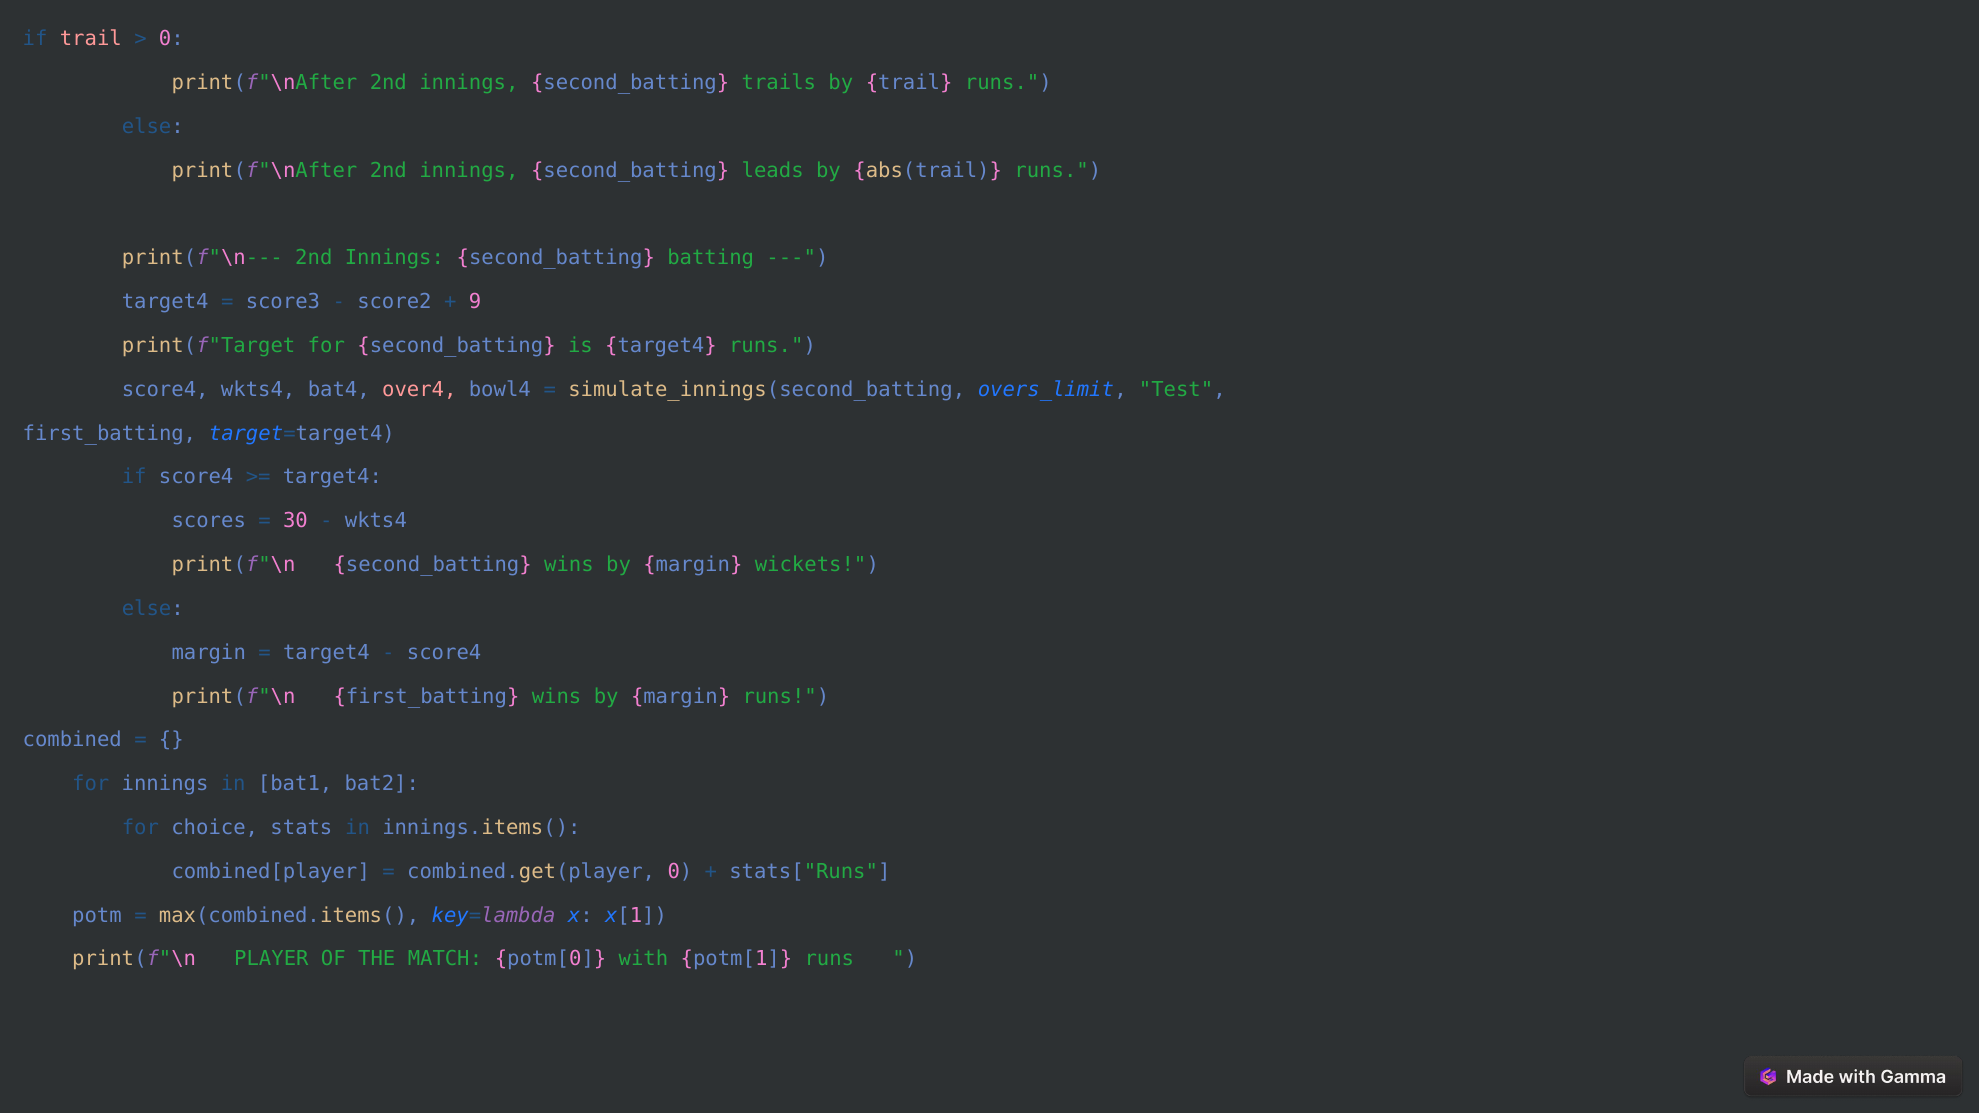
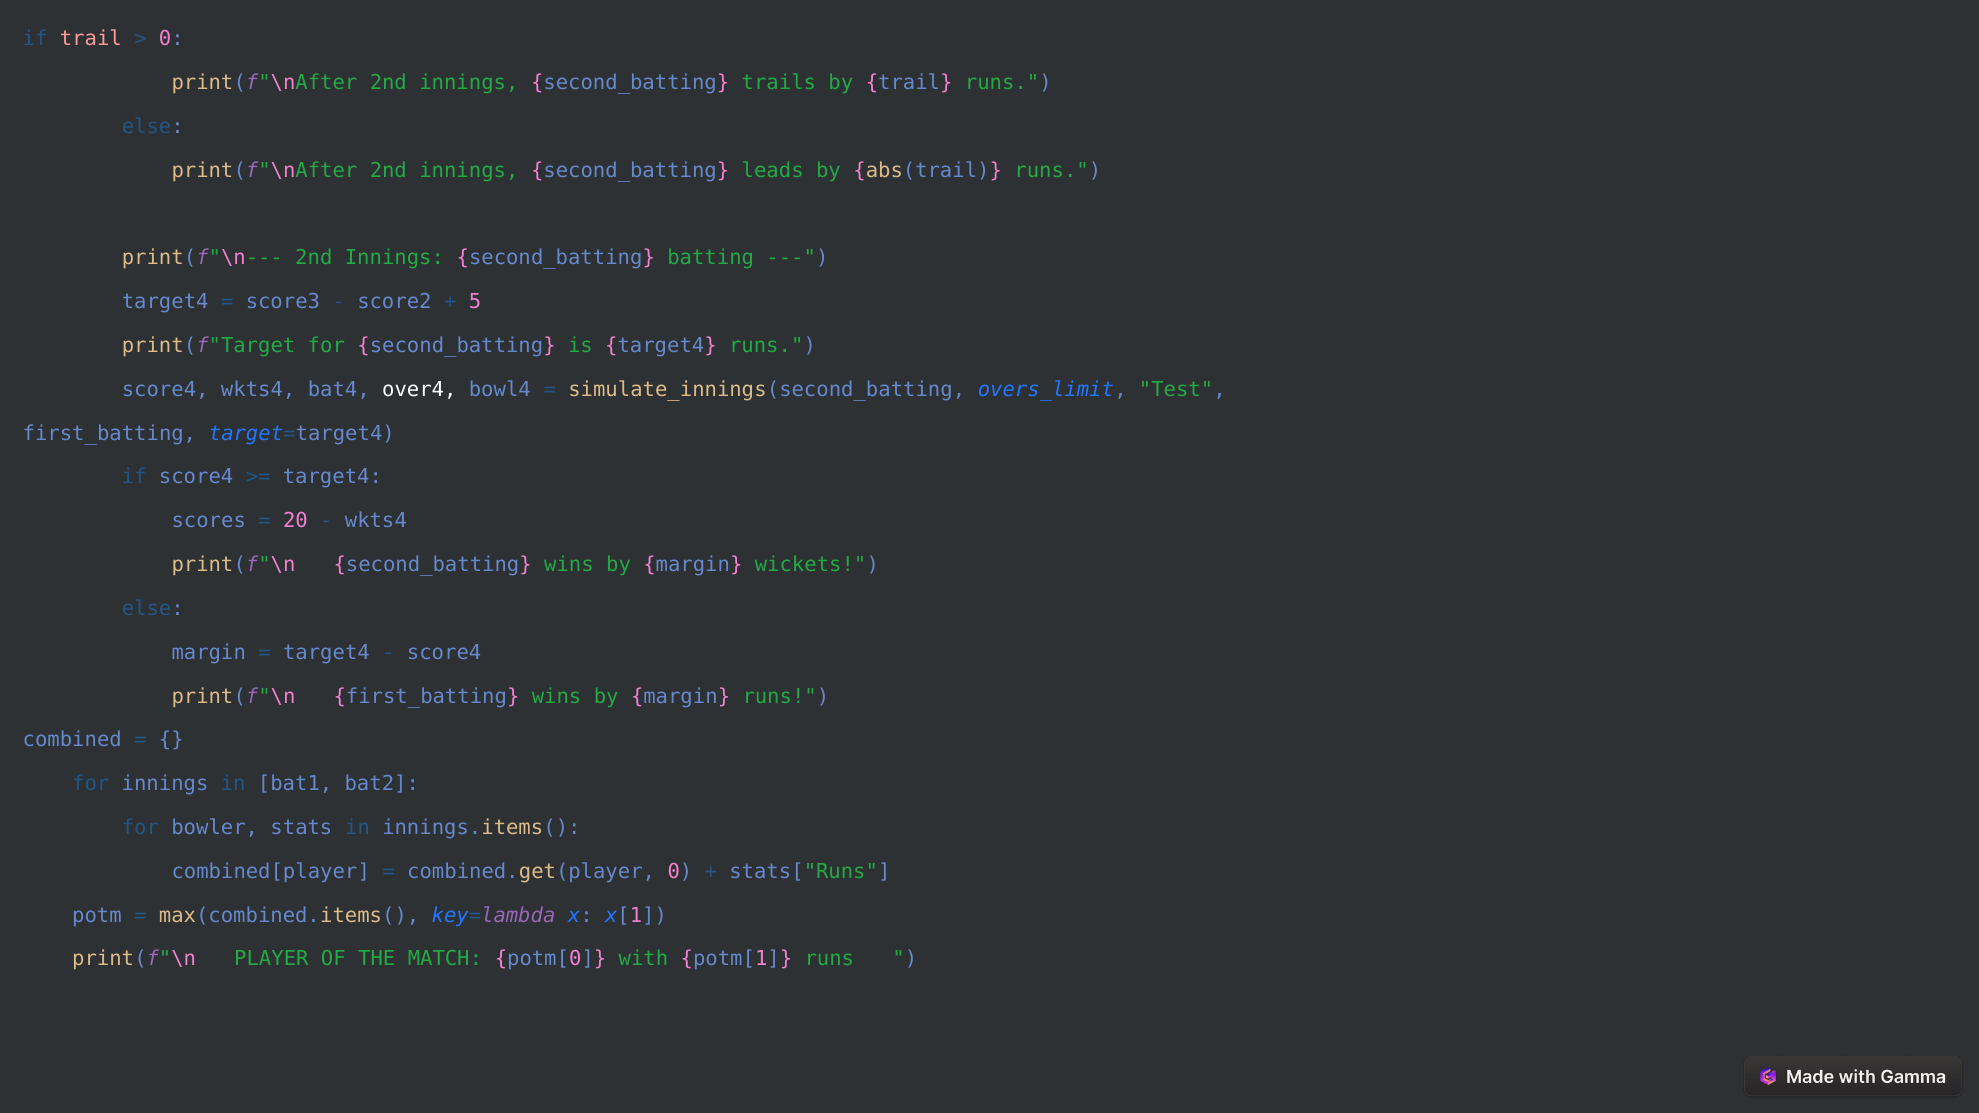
9: 9 -> 5
over4 colour: pink -> white
30: 30 -> 20
choice: choice -> bowler
